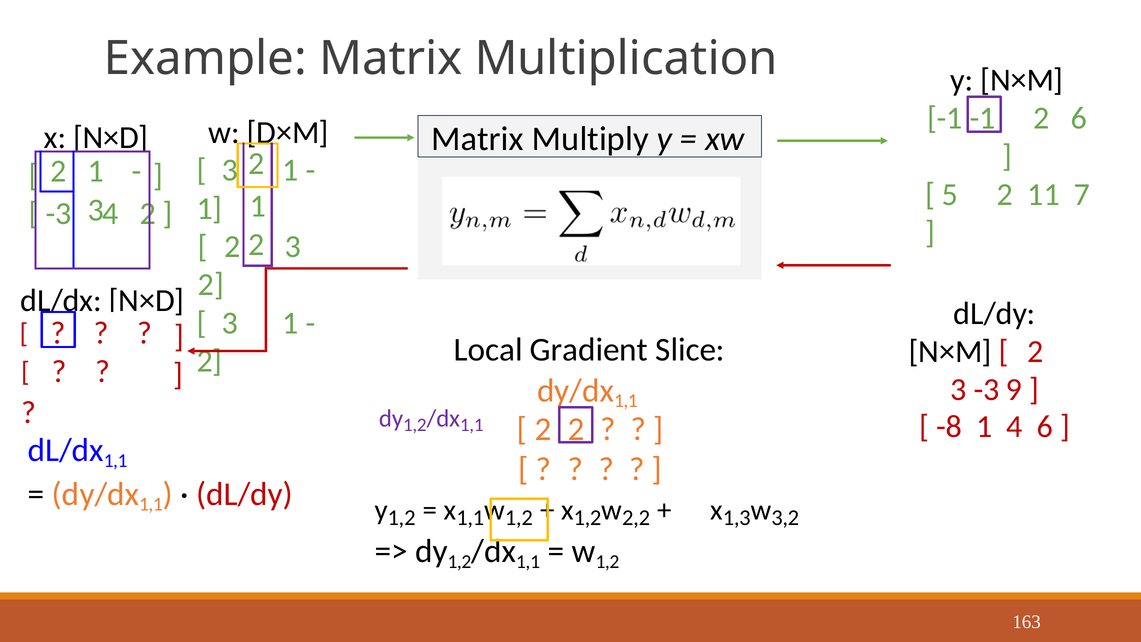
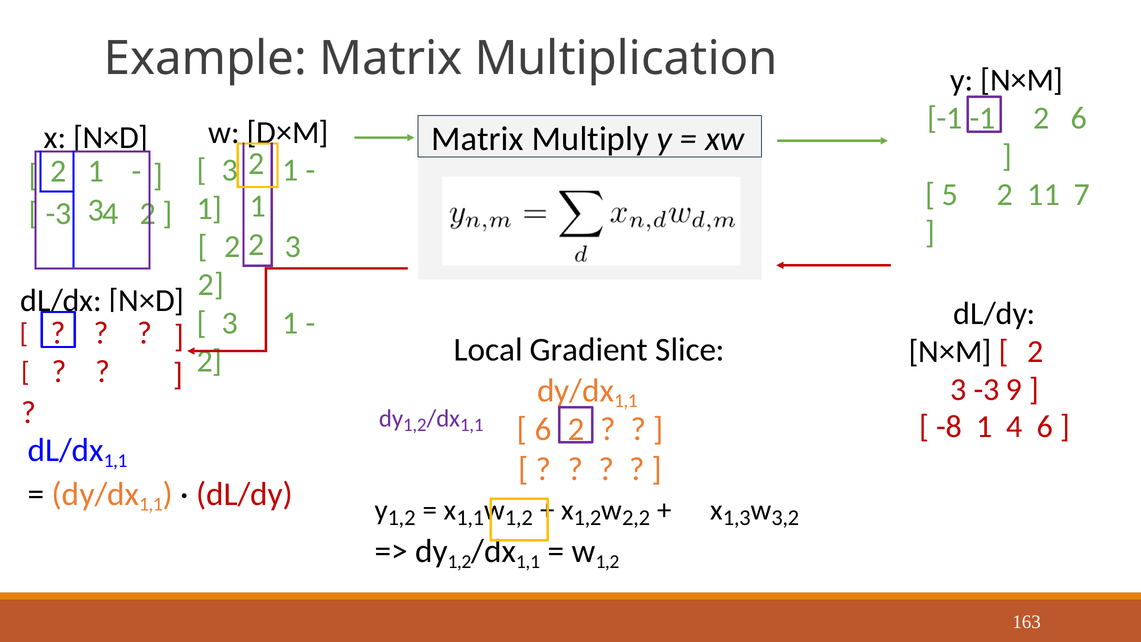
2 at (543, 429): 2 -> 6
